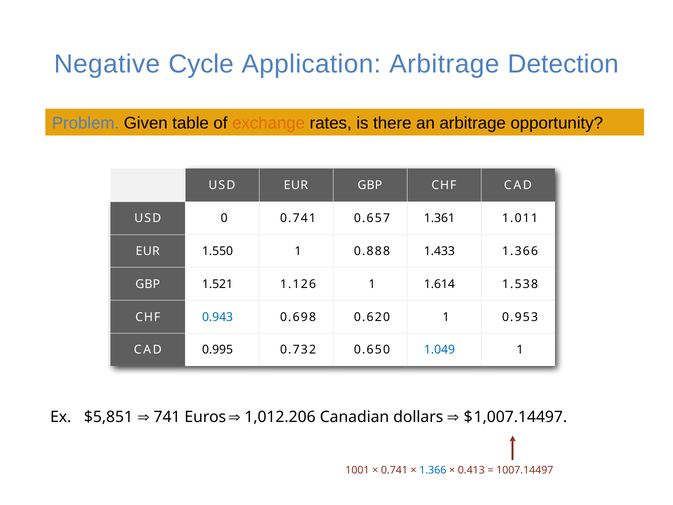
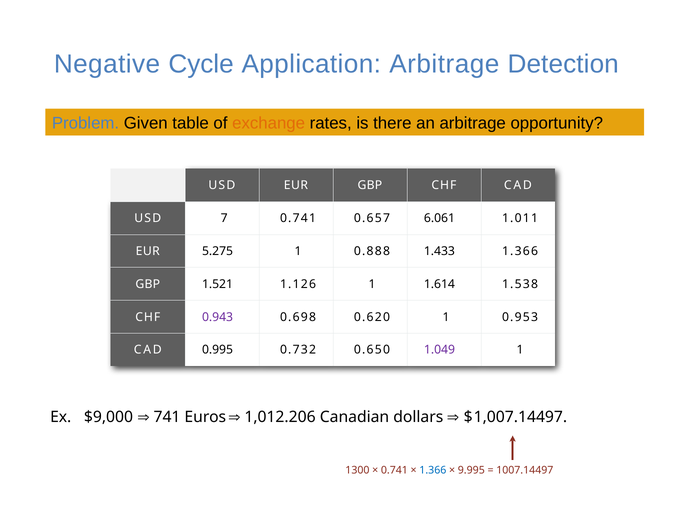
0: 0 -> 7
1.361: 1.361 -> 6.061
1.550: 1.550 -> 5.275
0.943 colour: blue -> purple
1.049 colour: blue -> purple
$5,851: $5,851 -> $9,000
1001: 1001 -> 1300
0.413: 0.413 -> 9.995
